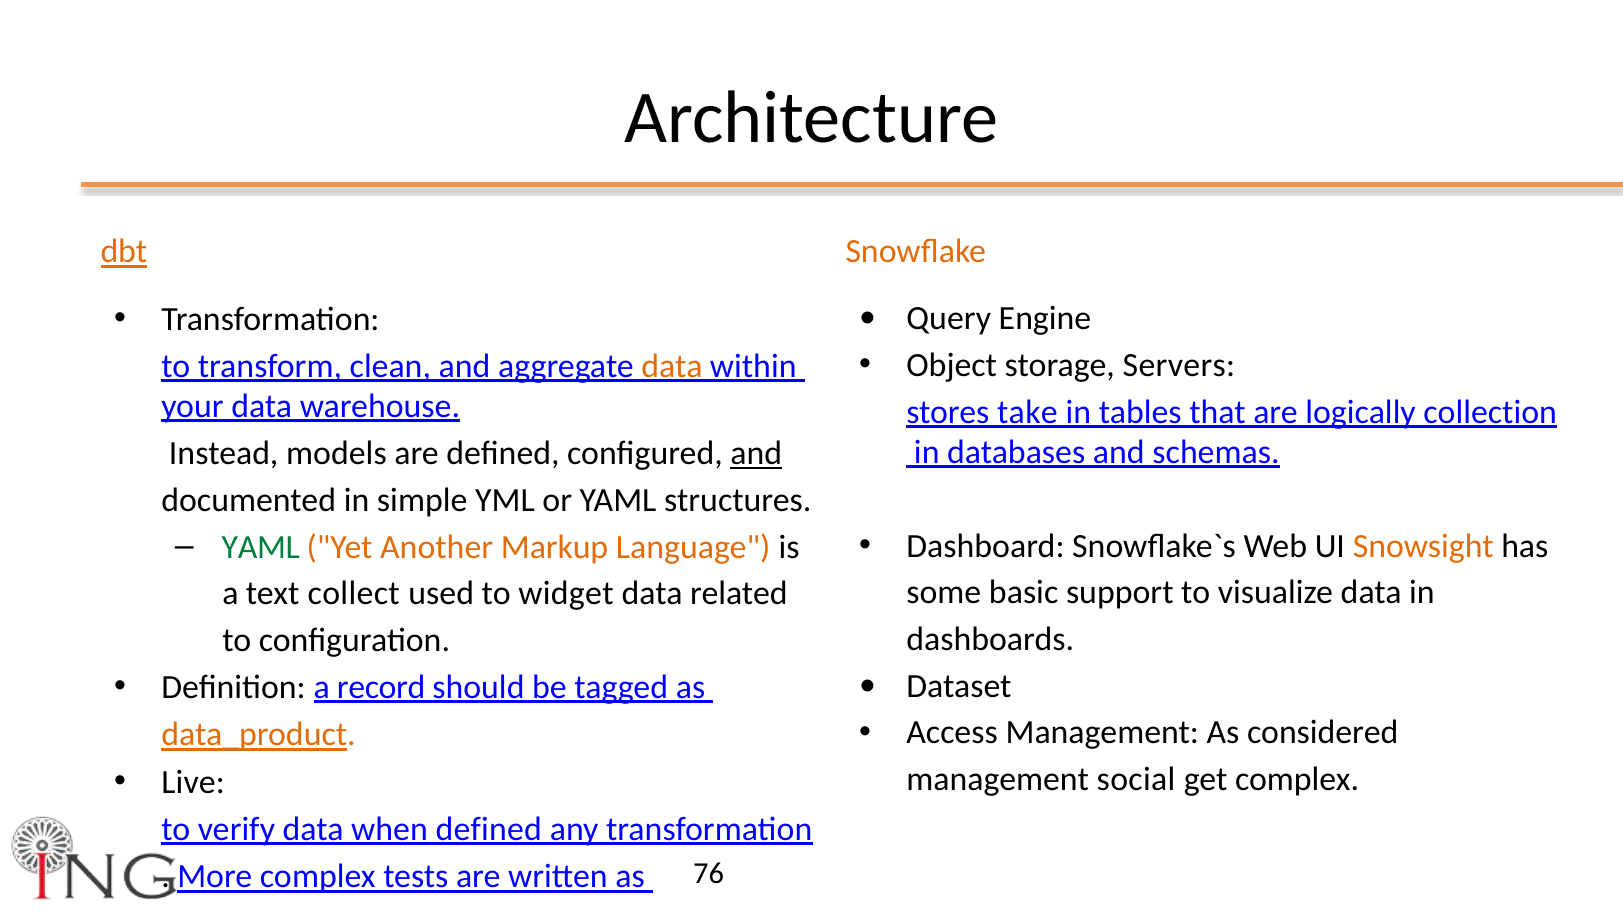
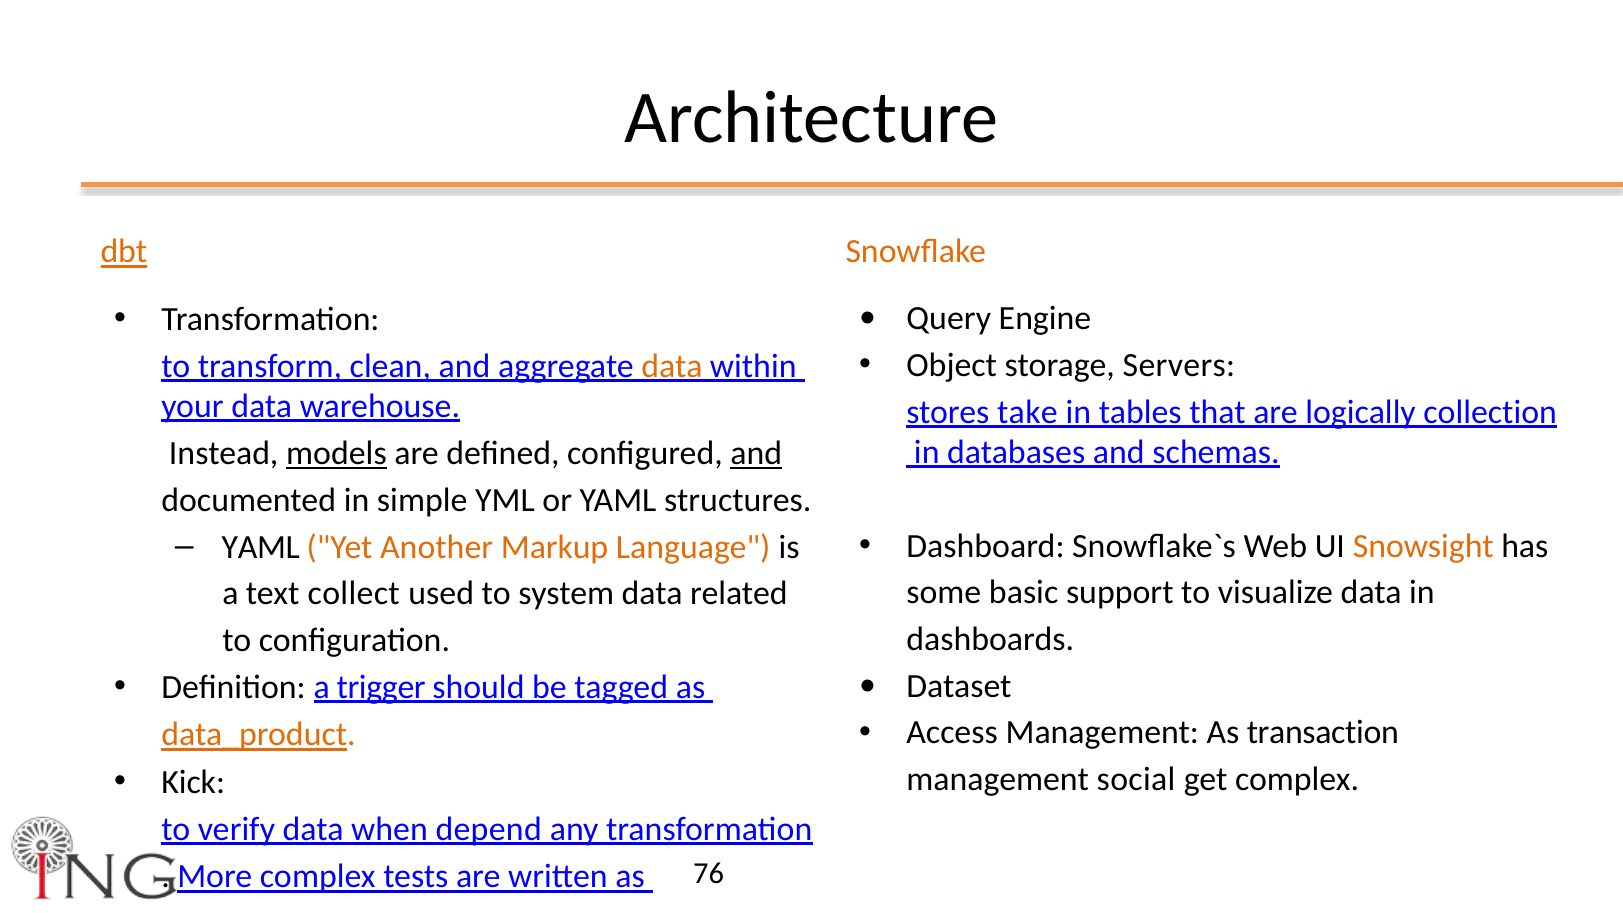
models underline: none -> present
YAML at (261, 547) colour: green -> black
widget: widget -> system
record: record -> trigger
considered: considered -> transaction
Live: Live -> Kick
when defined: defined -> depend
